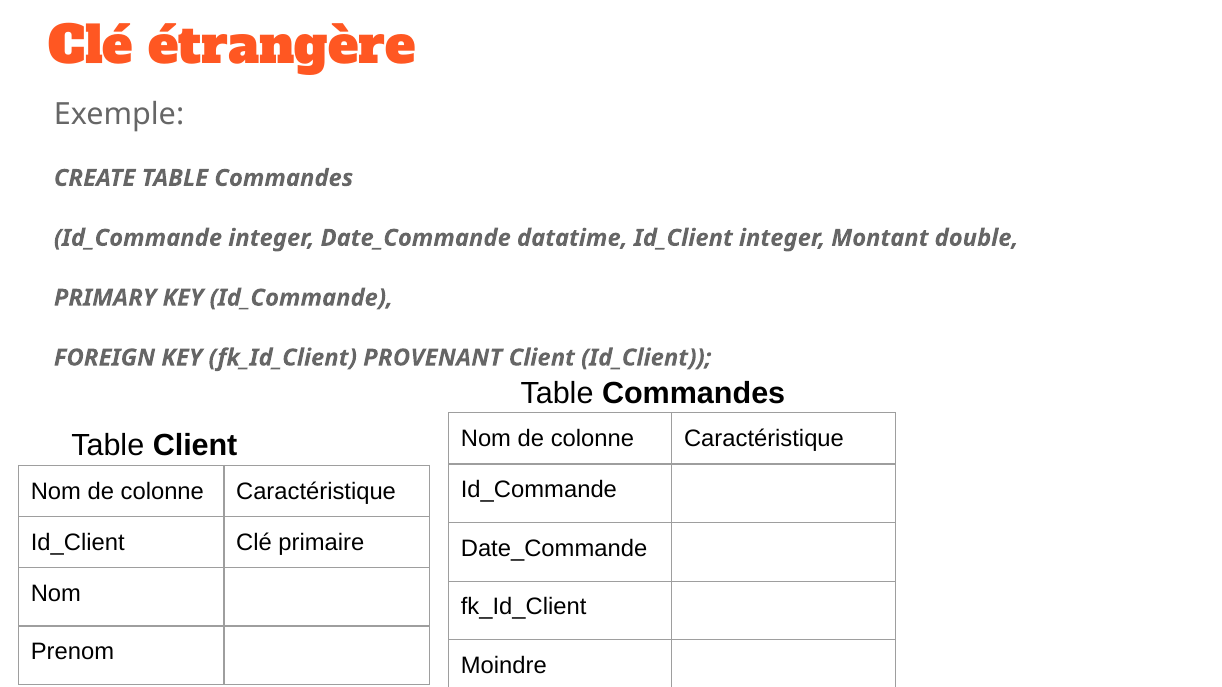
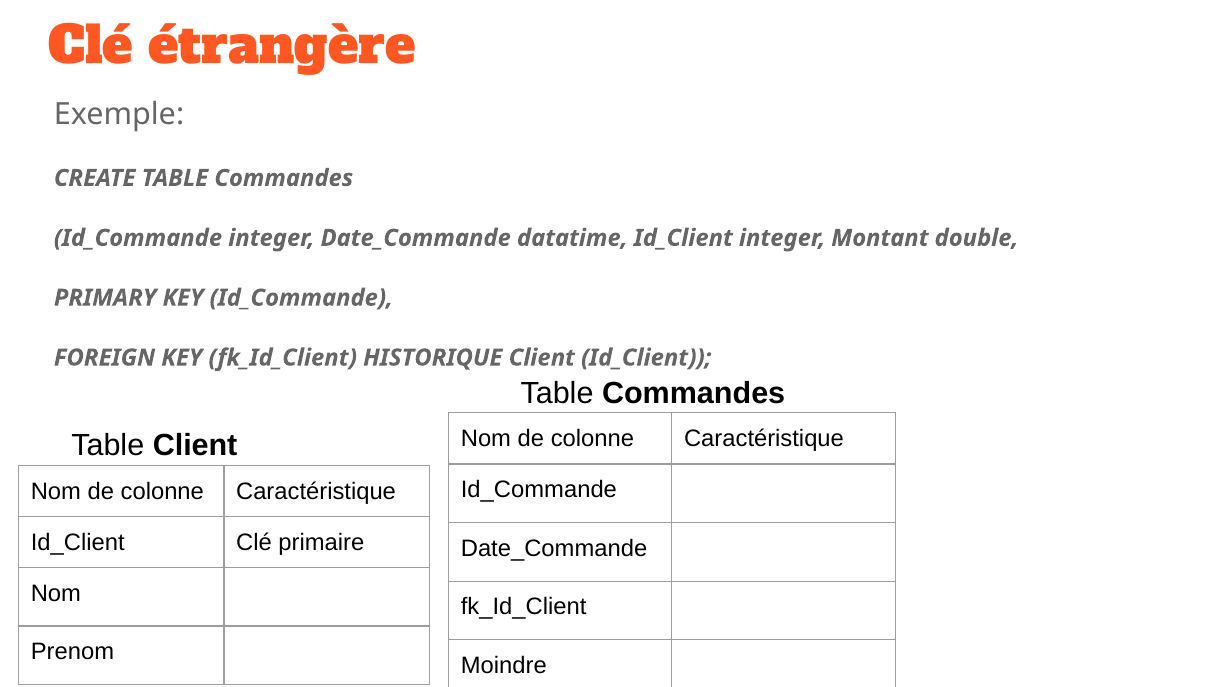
PROVENANT: PROVENANT -> HISTORIQUE
